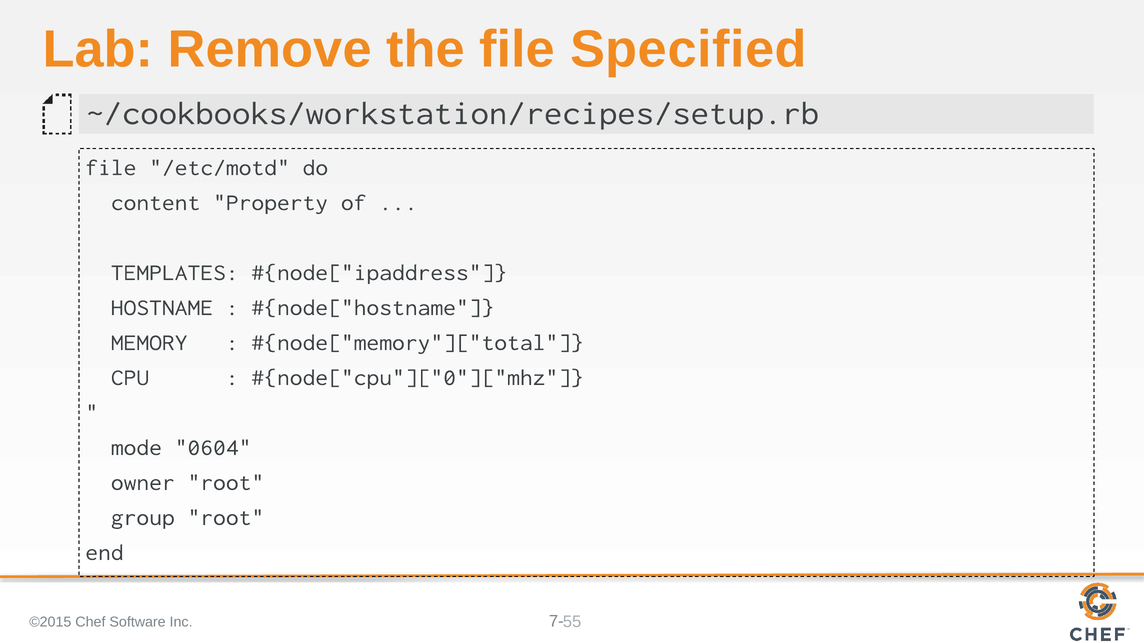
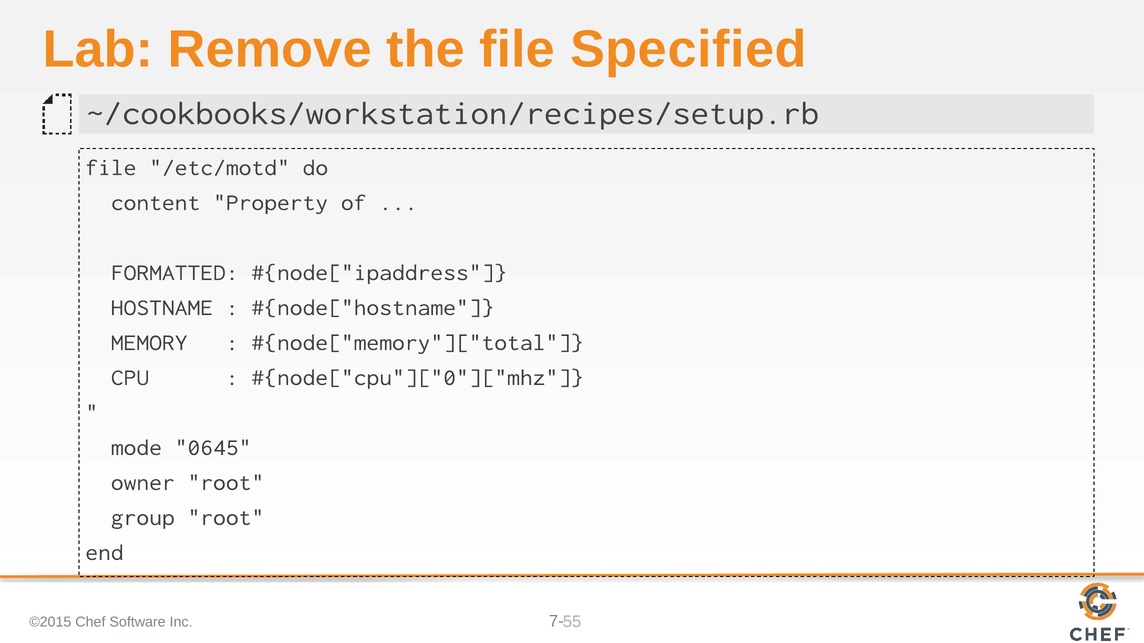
TEMPLATES: TEMPLATES -> FORMATTED
0604: 0604 -> 0645
